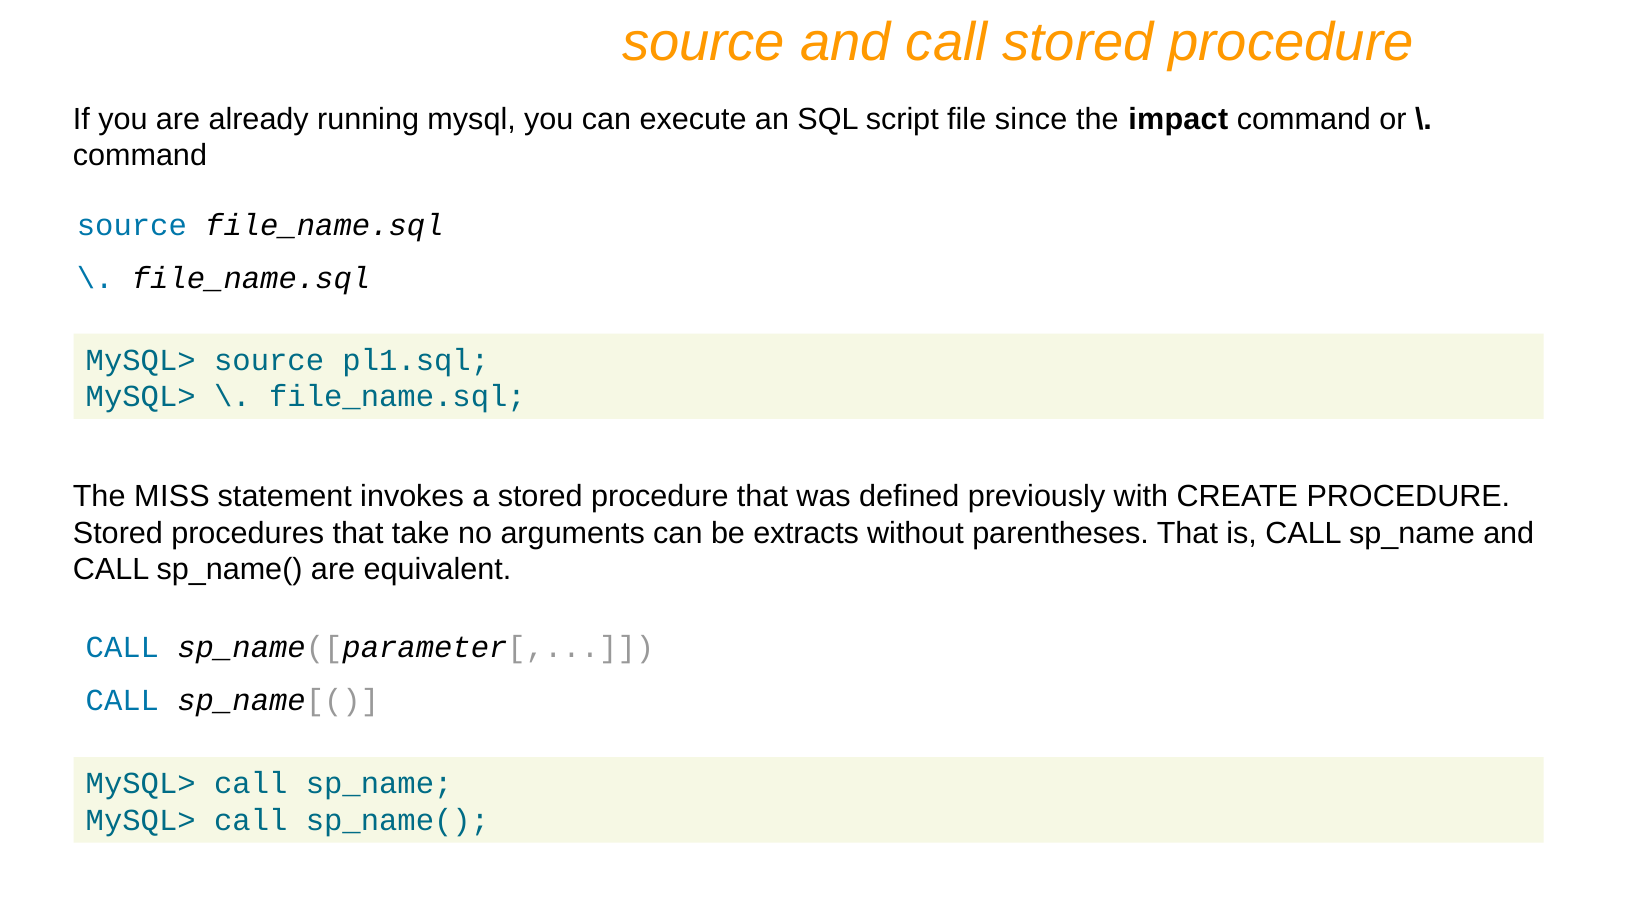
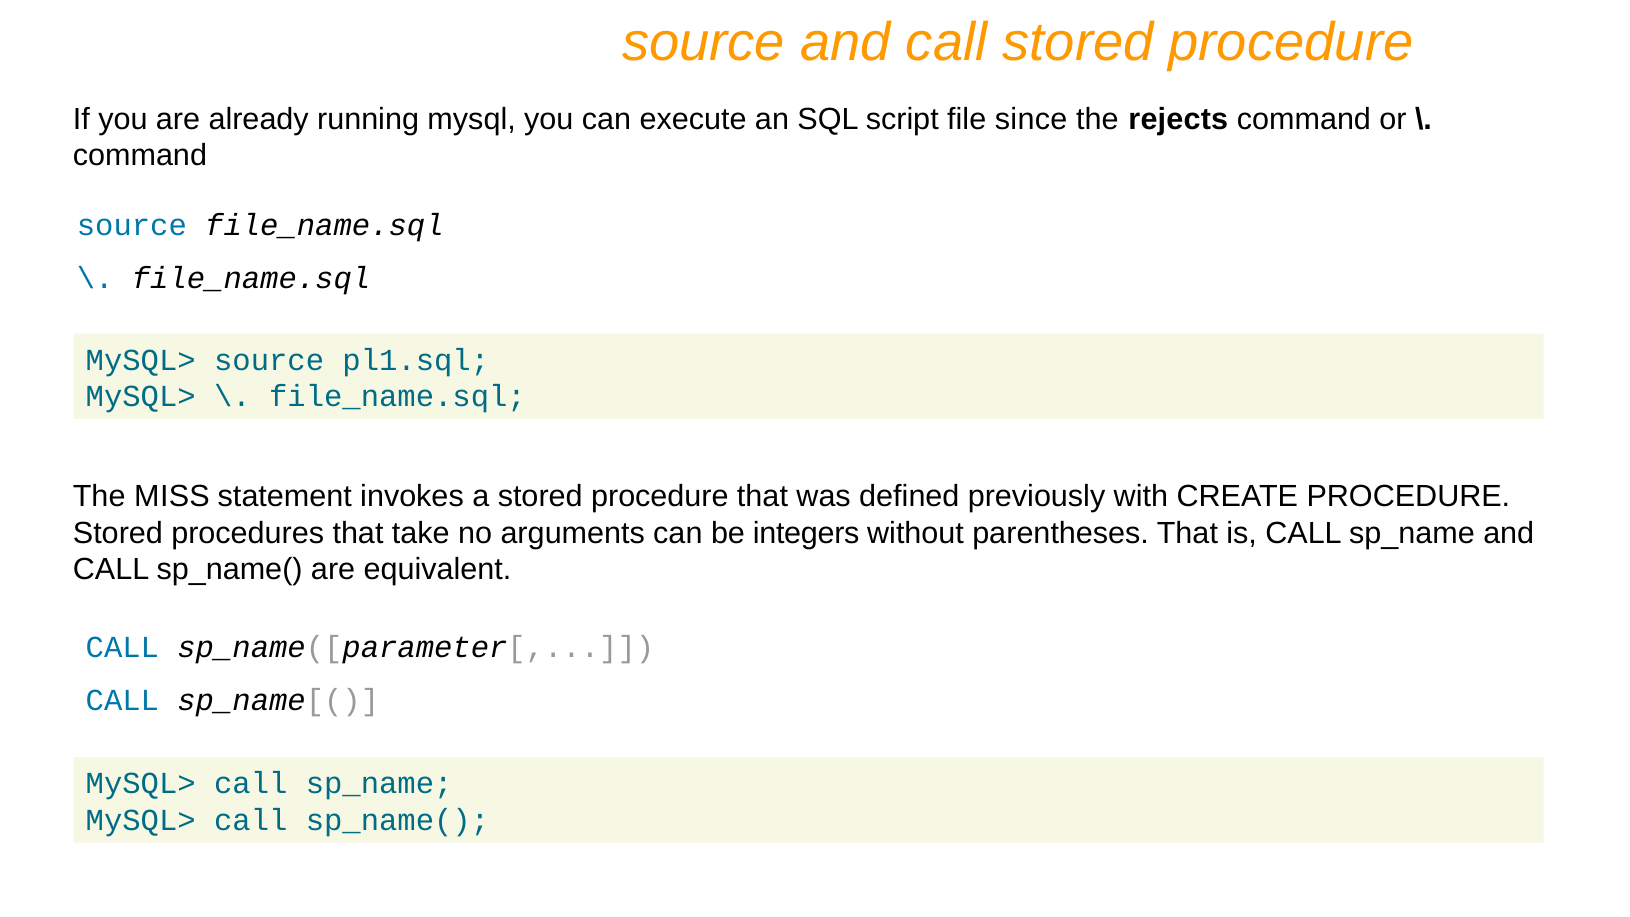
impact: impact -> rejects
extracts: extracts -> integers
